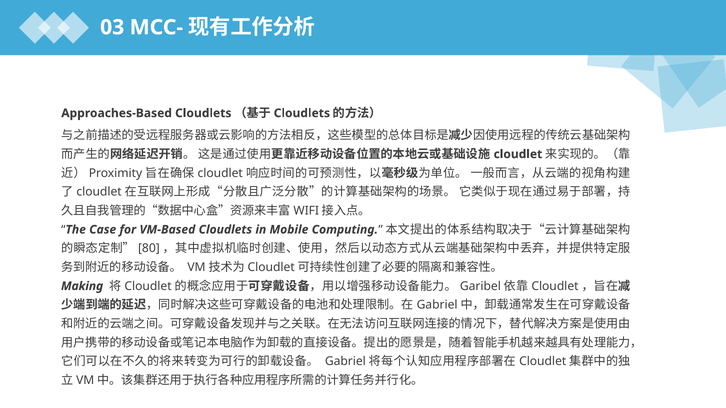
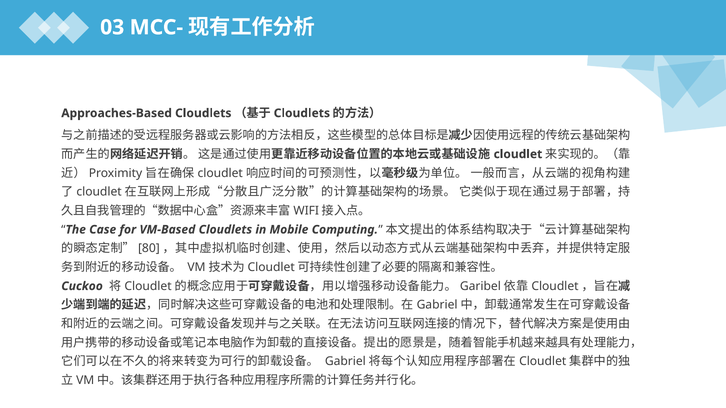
Making: Making -> Cuckoo
